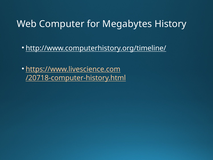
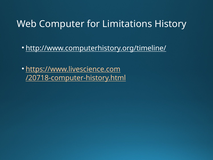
Megabytes: Megabytes -> Limitations
